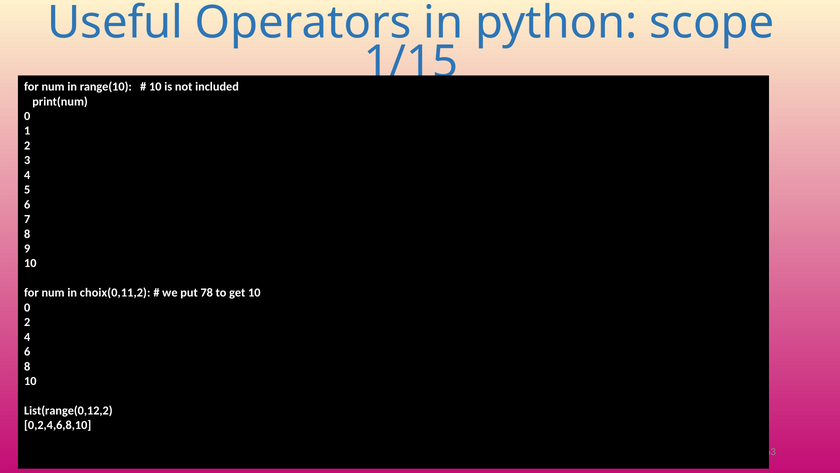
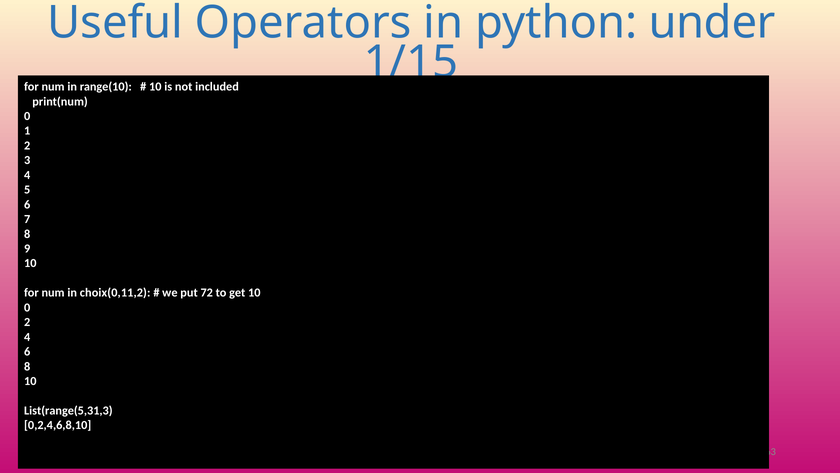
scope: scope -> under
78: 78 -> 72
List(range(0,12,2: List(range(0,12,2 -> List(range(5,31,3
